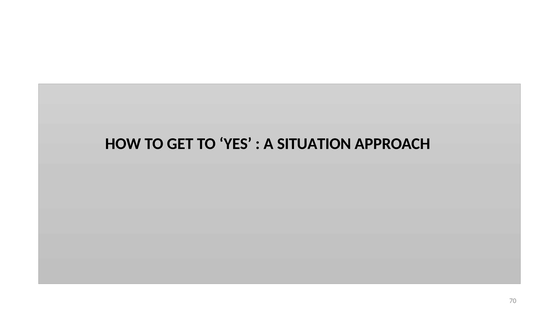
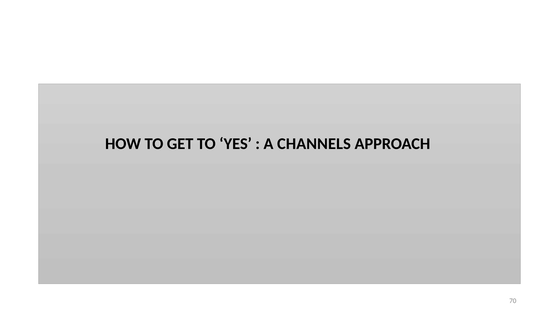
SITUATION: SITUATION -> CHANNELS
